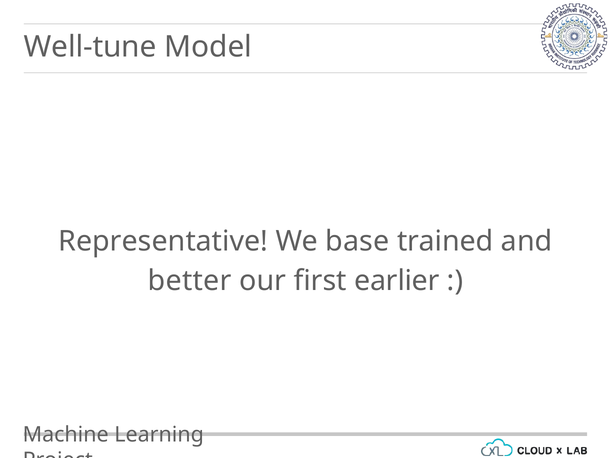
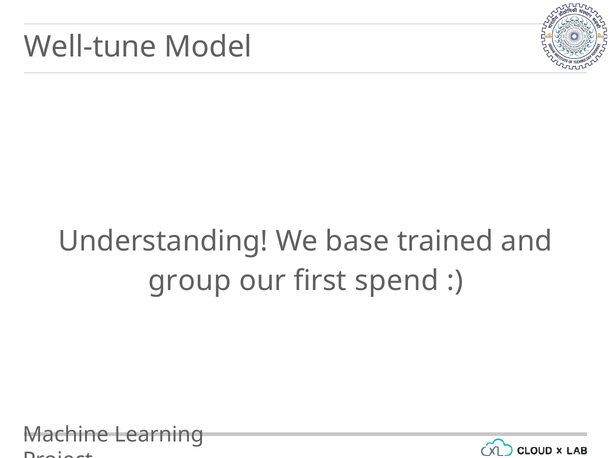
Representative: Representative -> Understanding
better: better -> group
earlier: earlier -> spend
